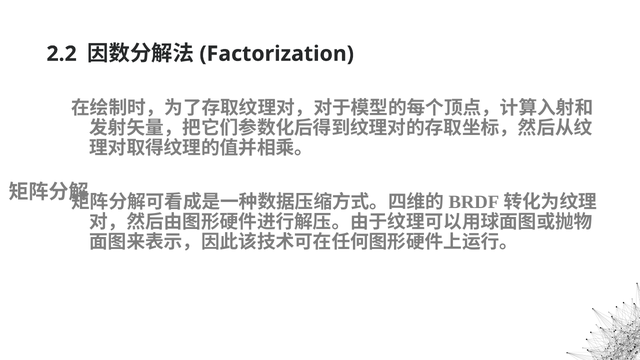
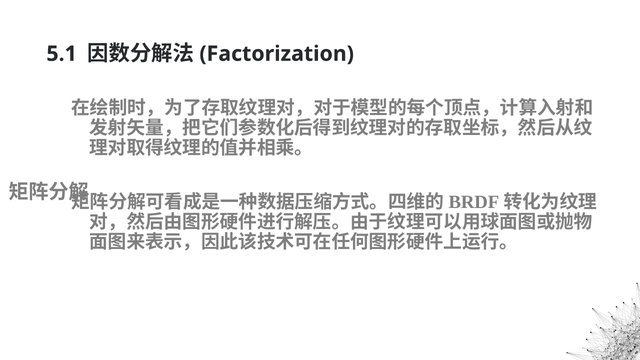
2.2: 2.2 -> 5.1
